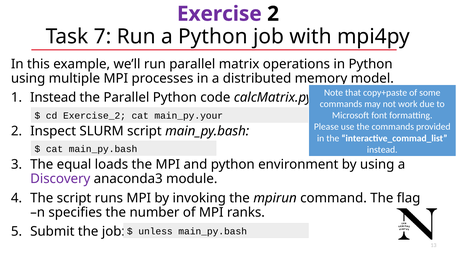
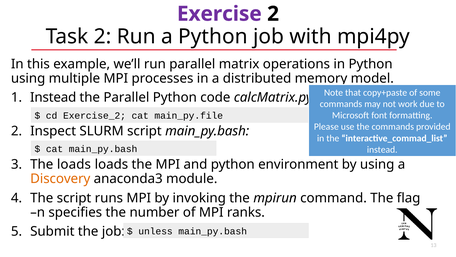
Task 7: 7 -> 2
main_py.your: main_py.your -> main_py.file
The equal: equal -> loads
Discovery colour: purple -> orange
